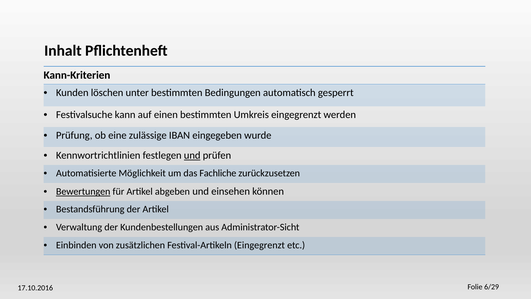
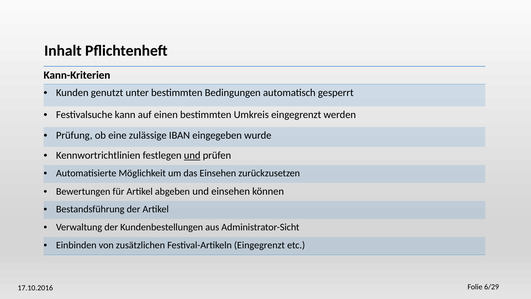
löschen: löschen -> genutzt
das Fachliche: Fachliche -> Einsehen
Bewertungen underline: present -> none
